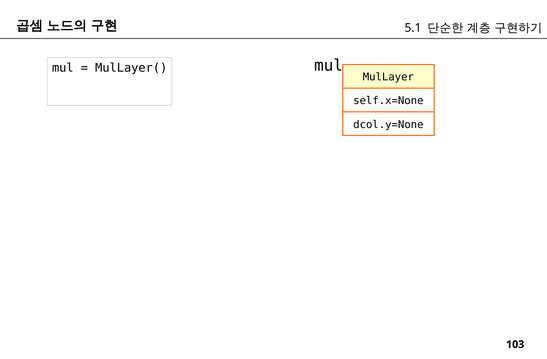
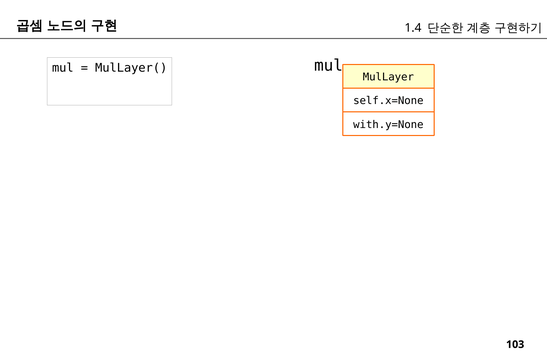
5.1: 5.1 -> 1.4
dcol.y=None: dcol.y=None -> with.y=None
